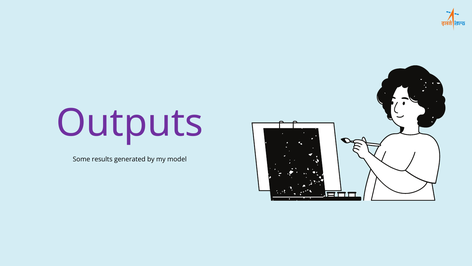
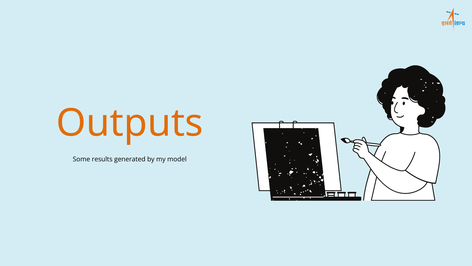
Outputs colour: purple -> orange
